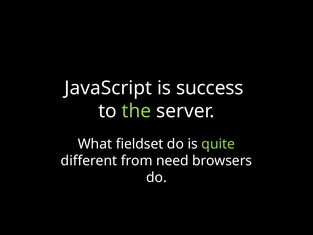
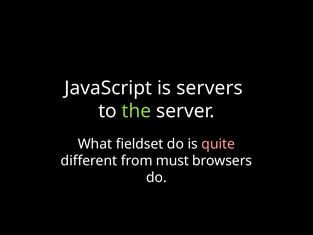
success: success -> servers
quite colour: light green -> pink
need: need -> must
